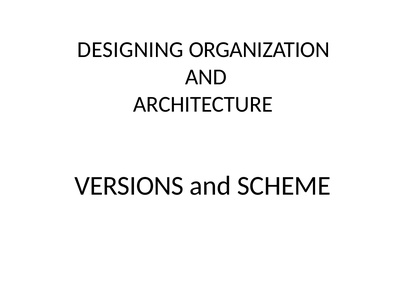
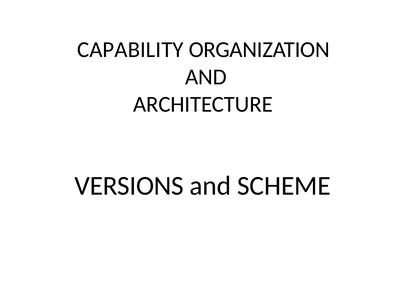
DESIGNING: DESIGNING -> CAPABILITY
